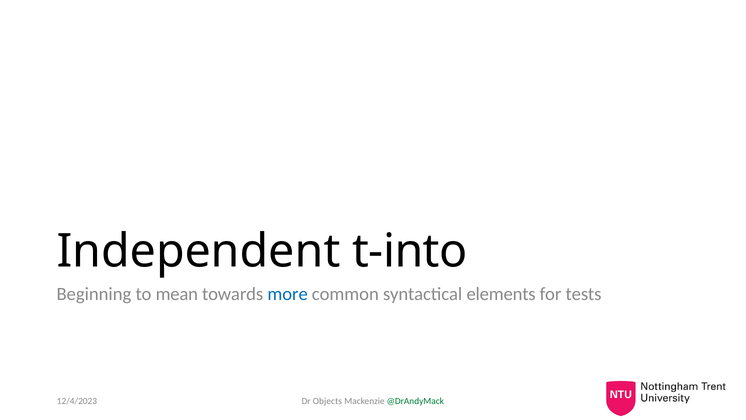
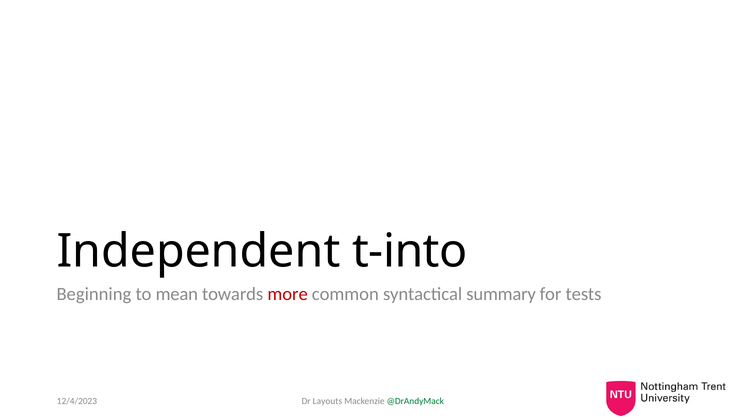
more colour: blue -> red
elements: elements -> summary
Objects: Objects -> Layouts
